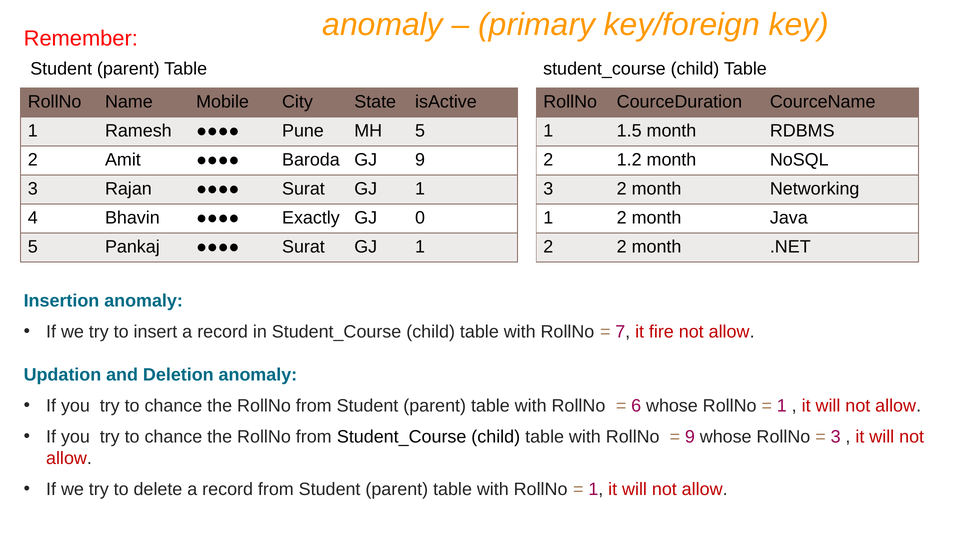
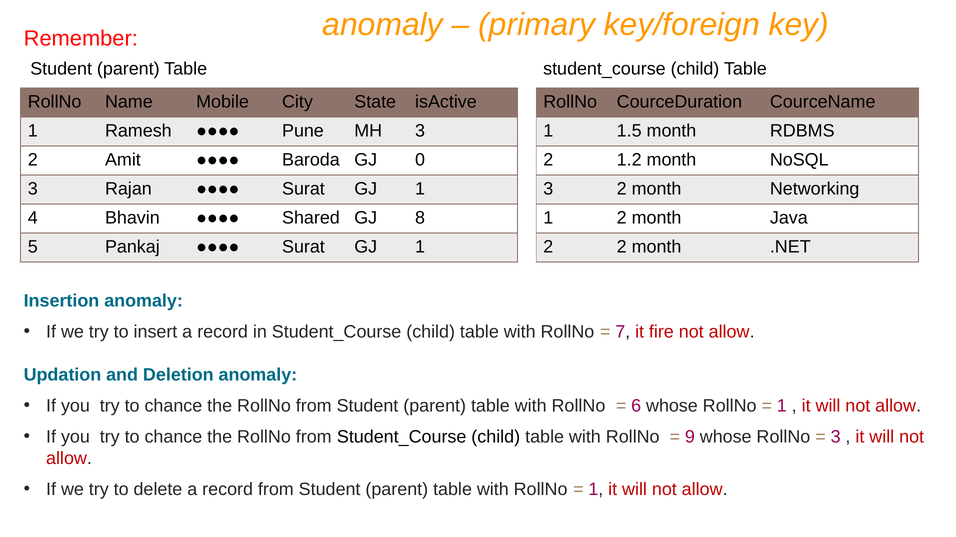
MH 5: 5 -> 3
GJ 9: 9 -> 0
Exactly: Exactly -> Shared
0: 0 -> 8
